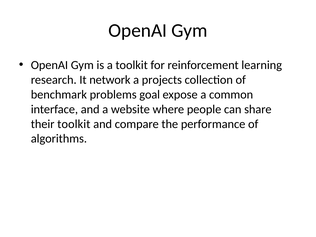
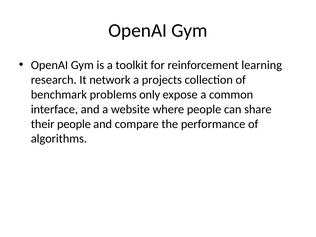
goal: goal -> only
their toolkit: toolkit -> people
